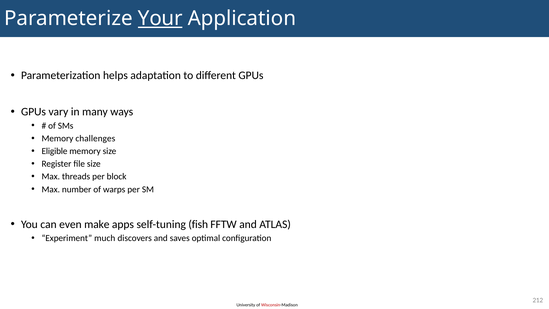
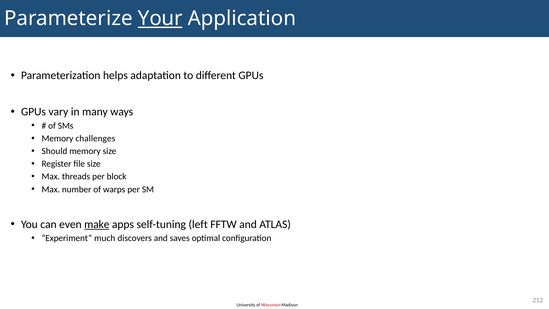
Eligible: Eligible -> Should
make underline: none -> present
fish: fish -> left
